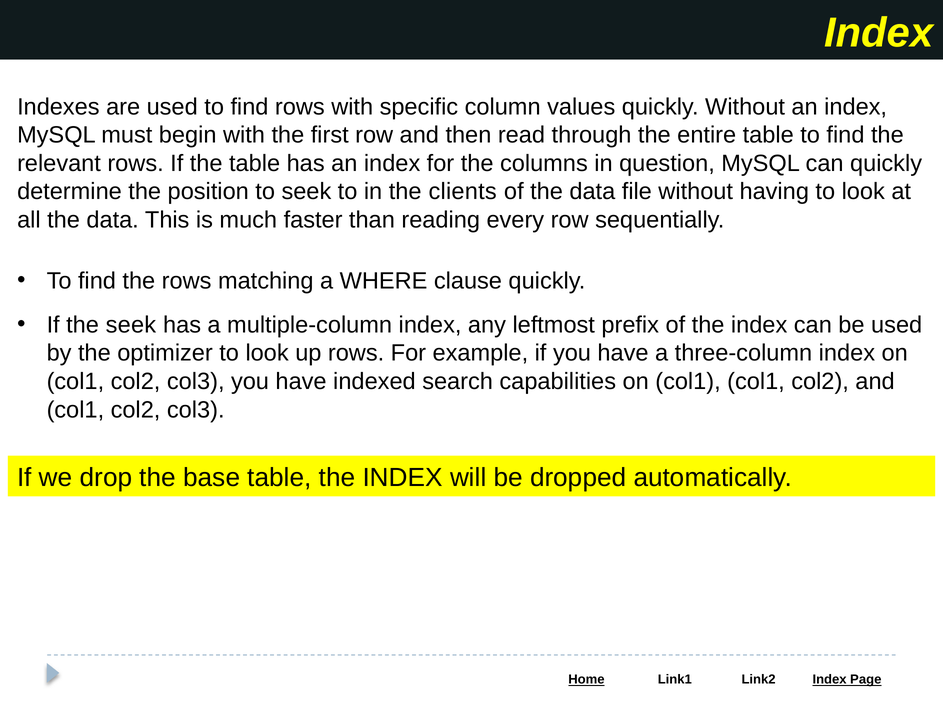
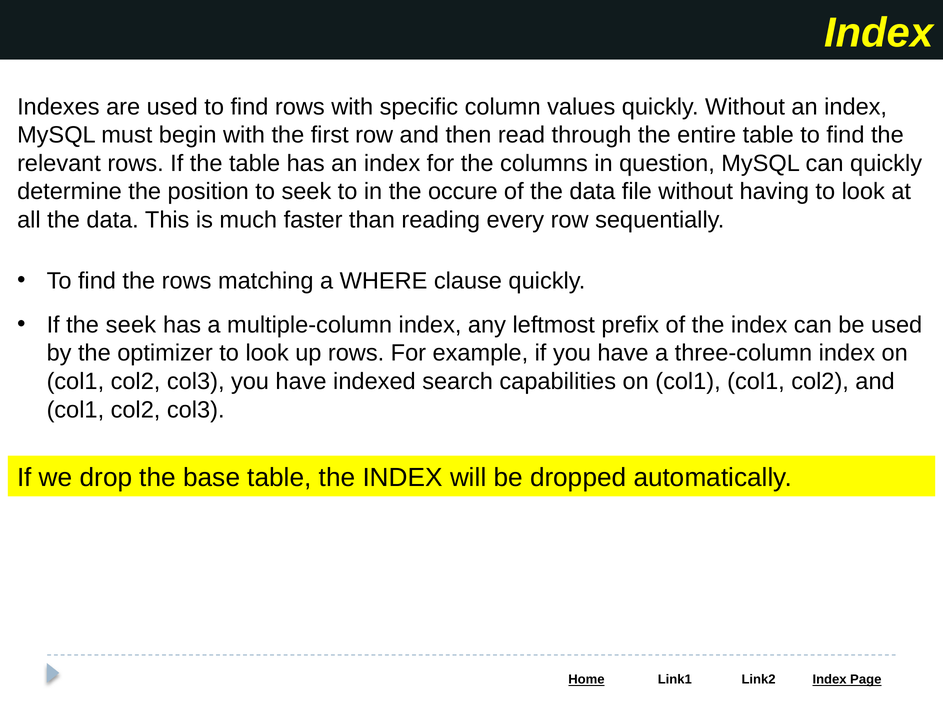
clients: clients -> occure
